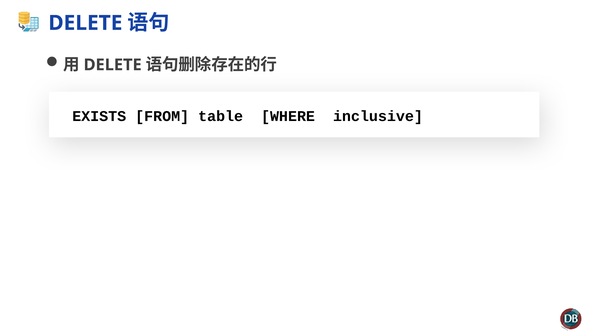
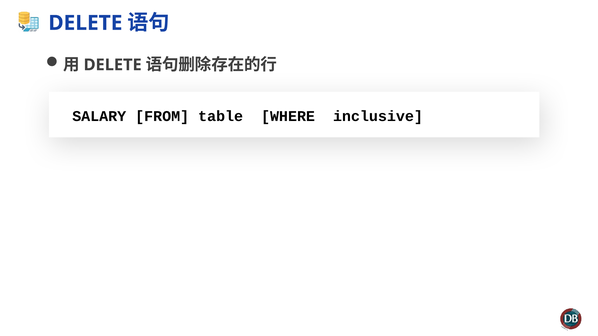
EXISTS: EXISTS -> SALARY
